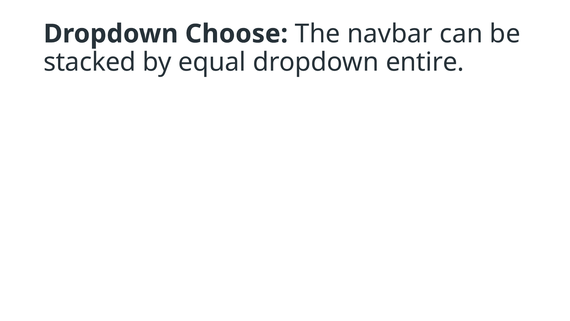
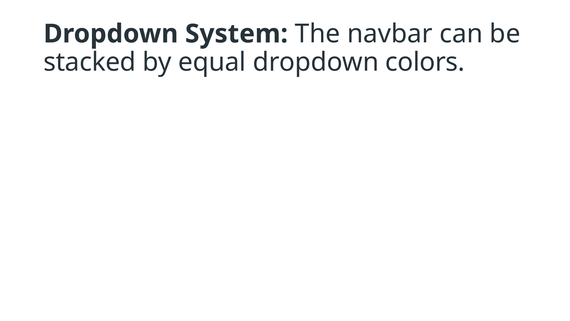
Choose: Choose -> System
entire: entire -> colors
